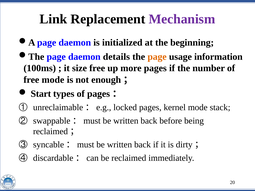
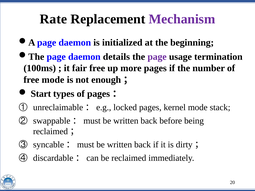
Link: Link -> Rate
page at (157, 57) colour: orange -> purple
information: information -> termination
size: size -> fair
